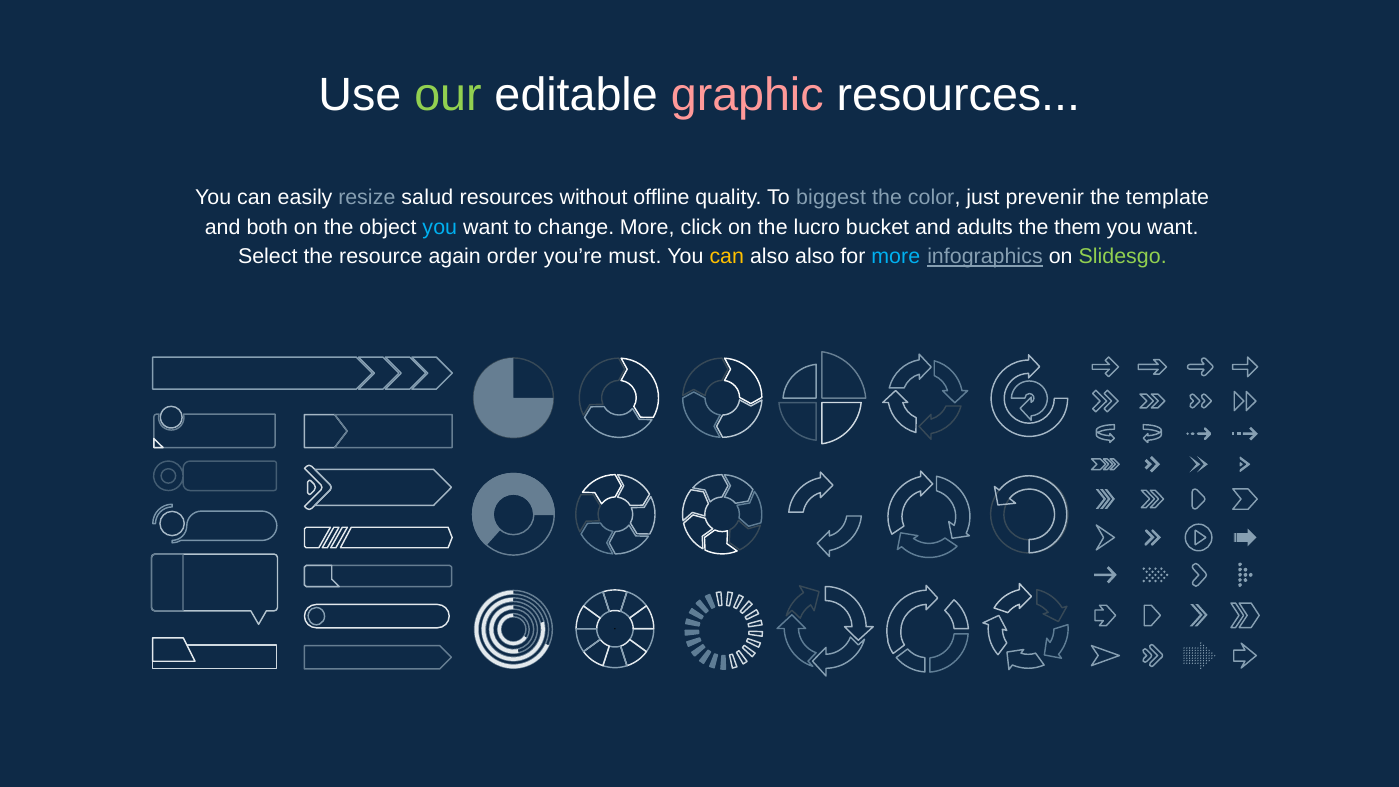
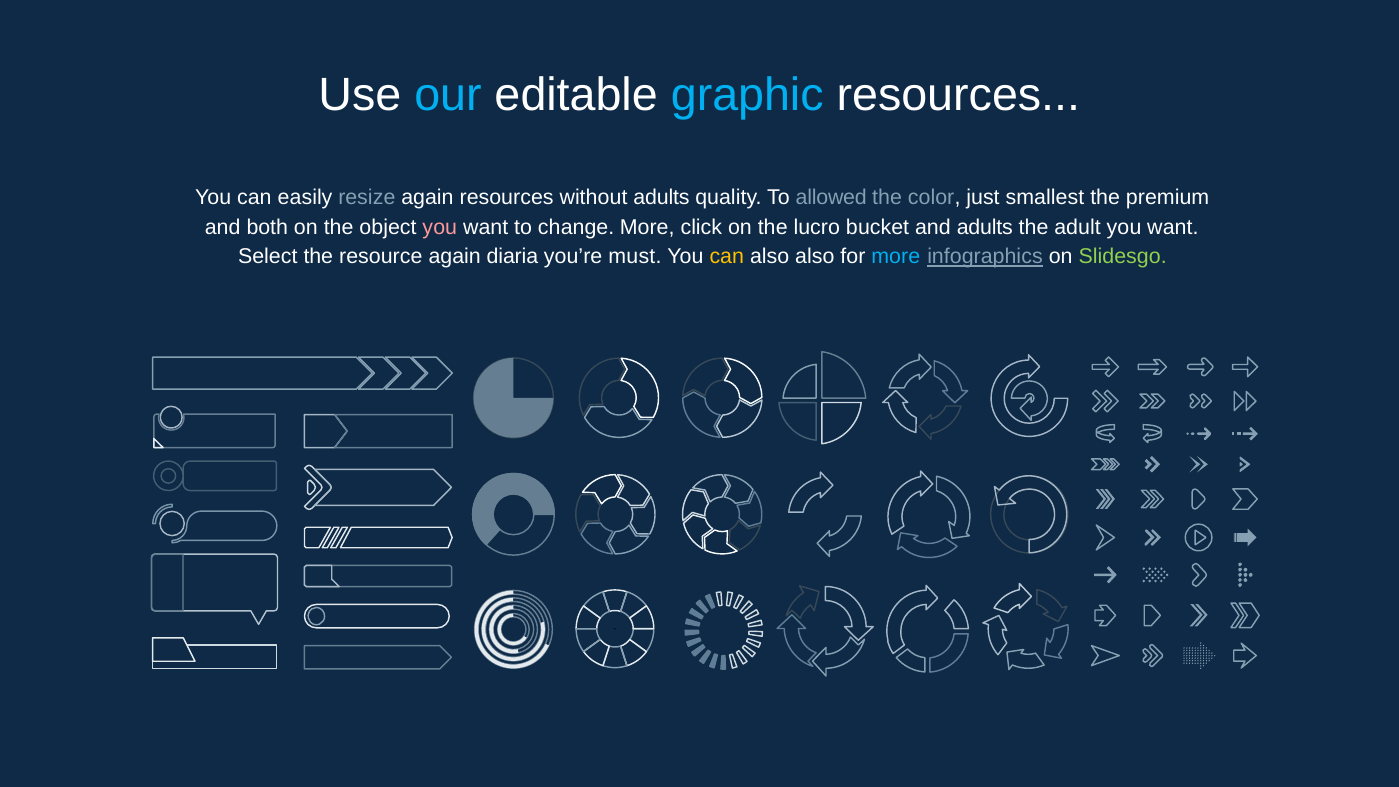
our colour: light green -> light blue
graphic colour: pink -> light blue
resize salud: salud -> again
without offline: offline -> adults
biggest: biggest -> allowed
prevenir: prevenir -> smallest
template: template -> premium
you at (440, 227) colour: light blue -> pink
them: them -> adult
order: order -> diaria
